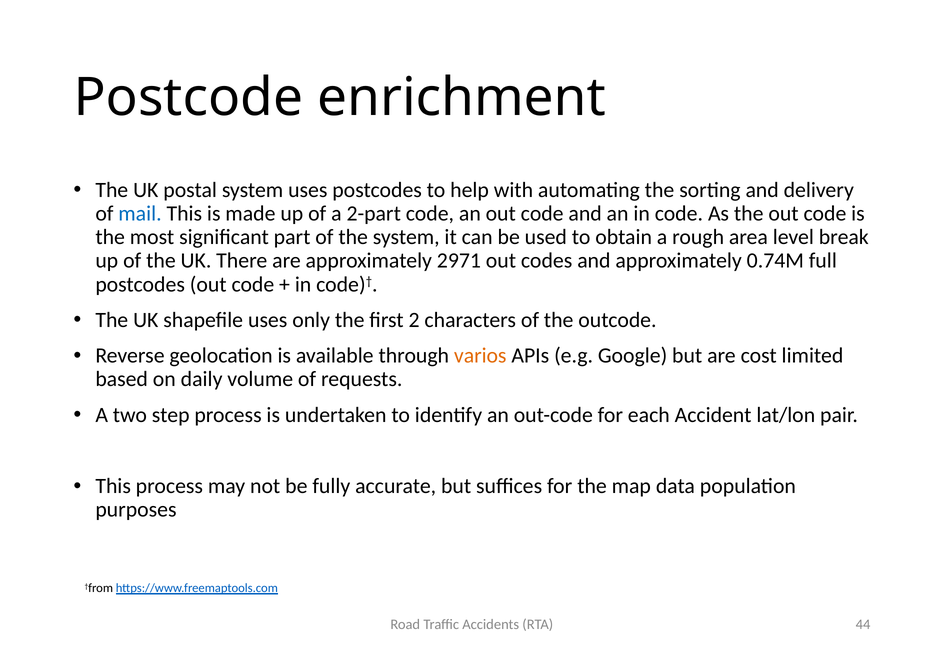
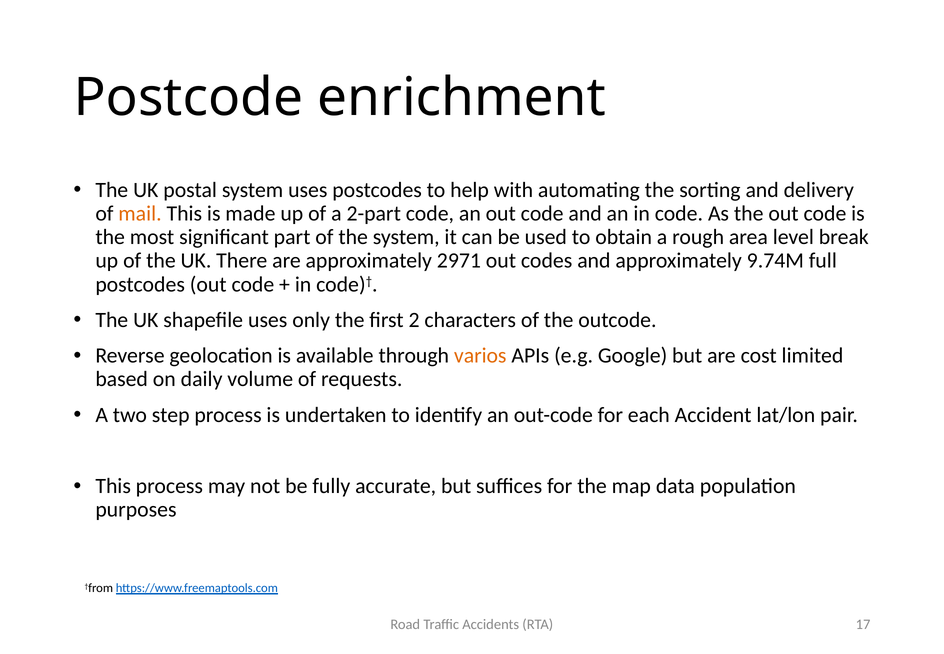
mail colour: blue -> orange
0.74M: 0.74M -> 9.74M
44: 44 -> 17
